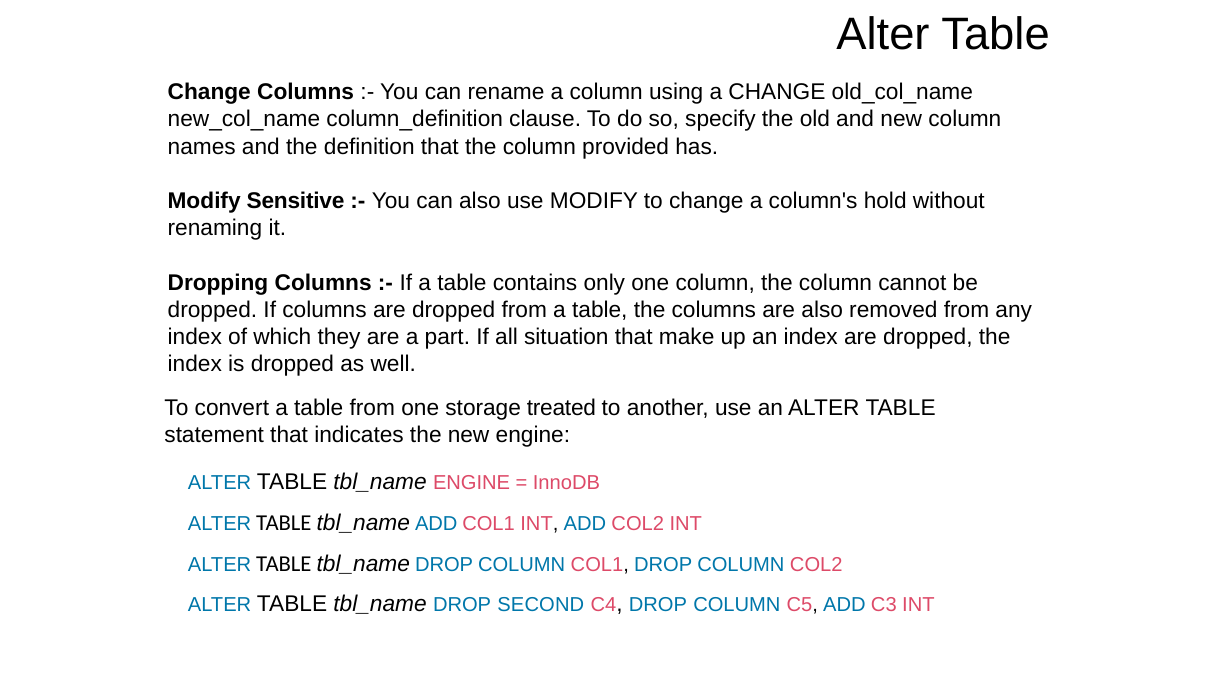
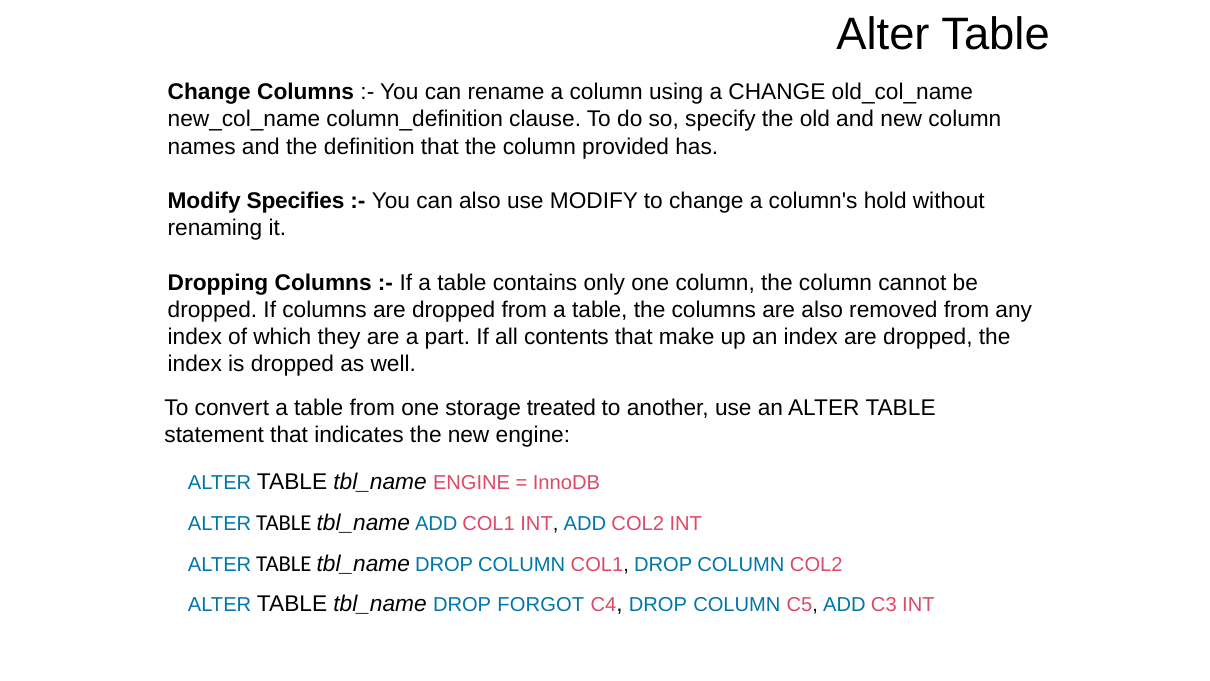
Sensitive: Sensitive -> Specifies
situation: situation -> contents
SECOND: SECOND -> FORGOT
